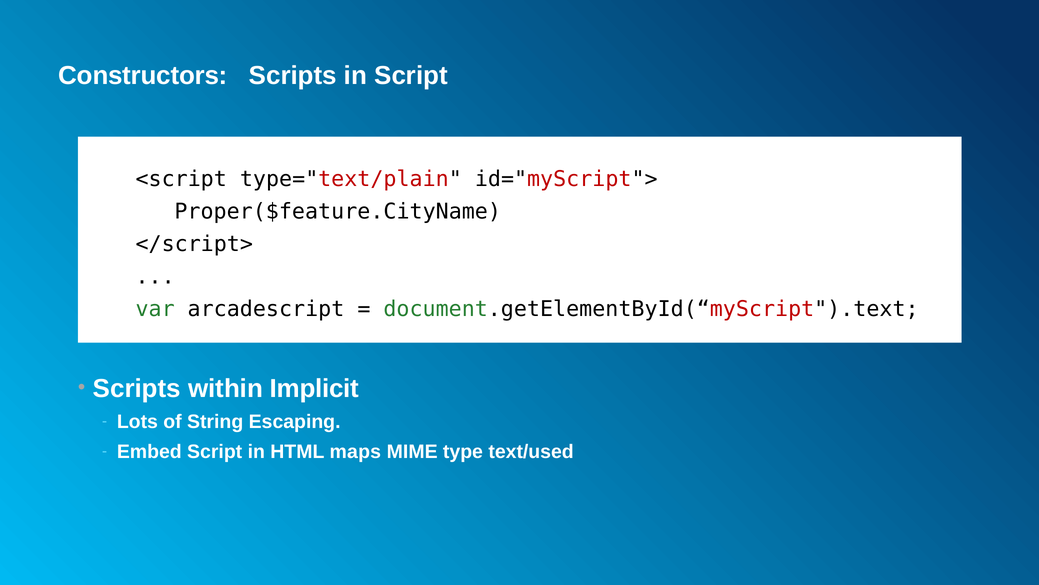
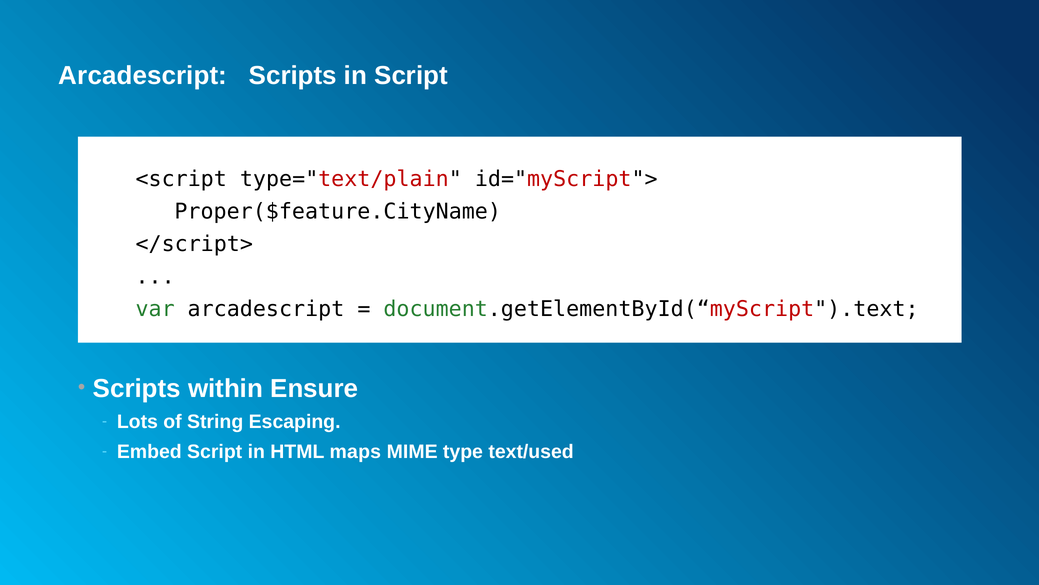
Constructors at (143, 76): Constructors -> Arcadescript
Implicit: Implicit -> Ensure
